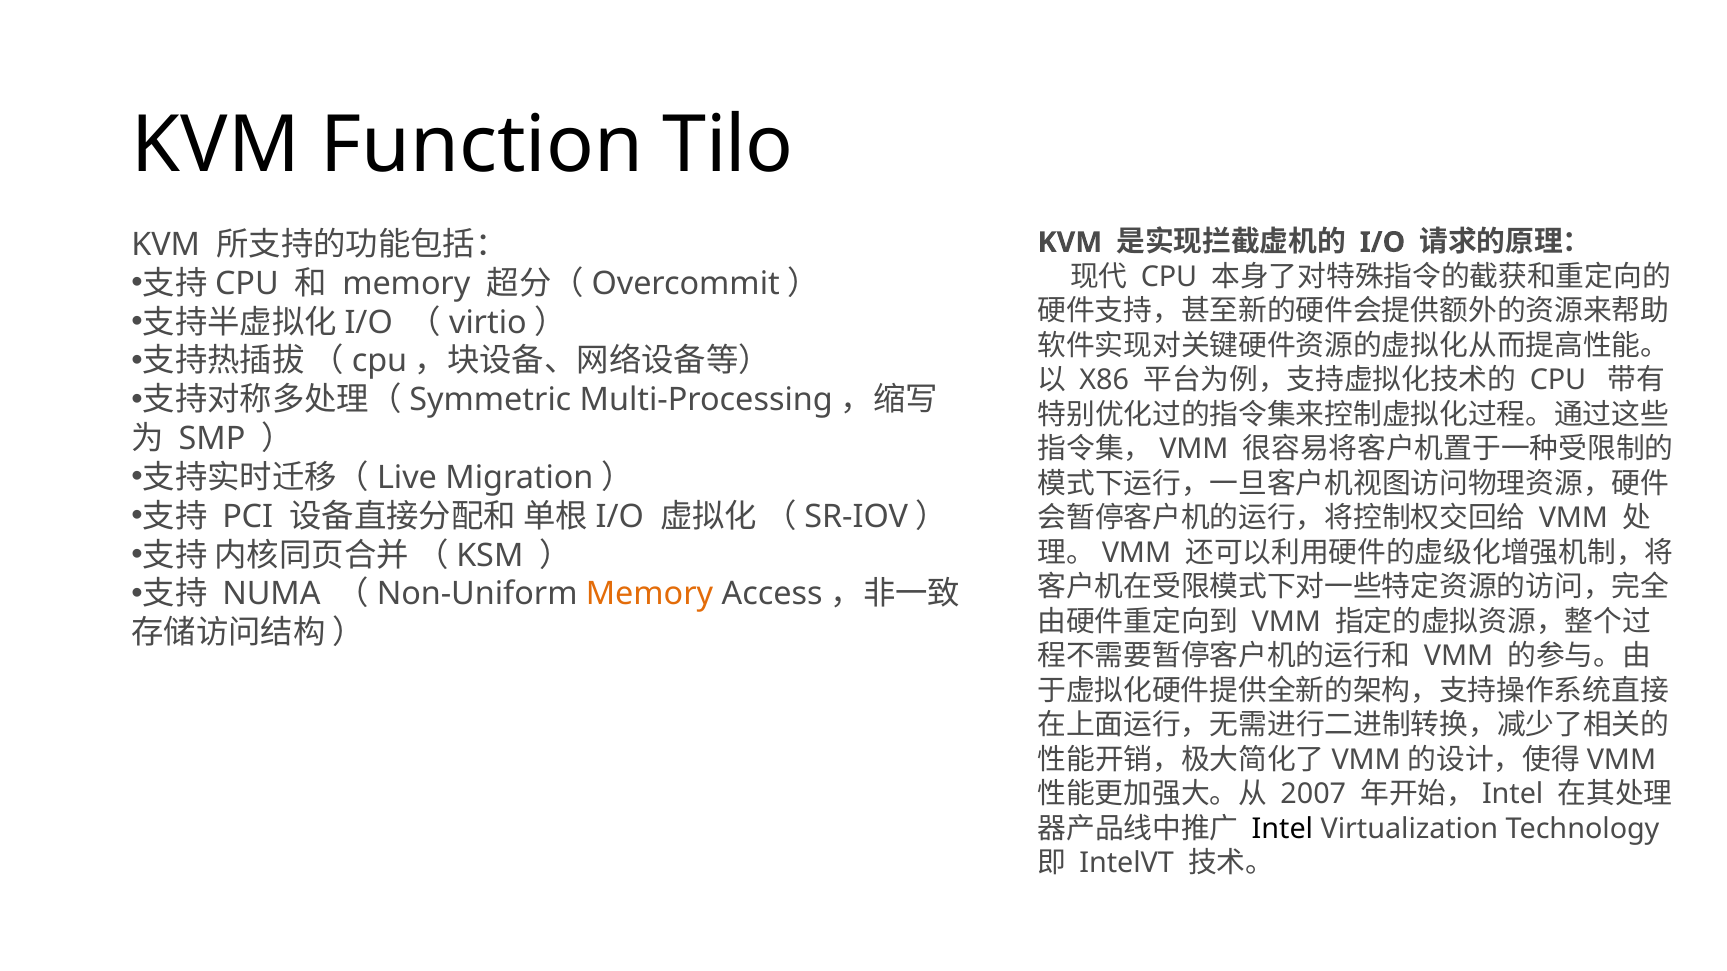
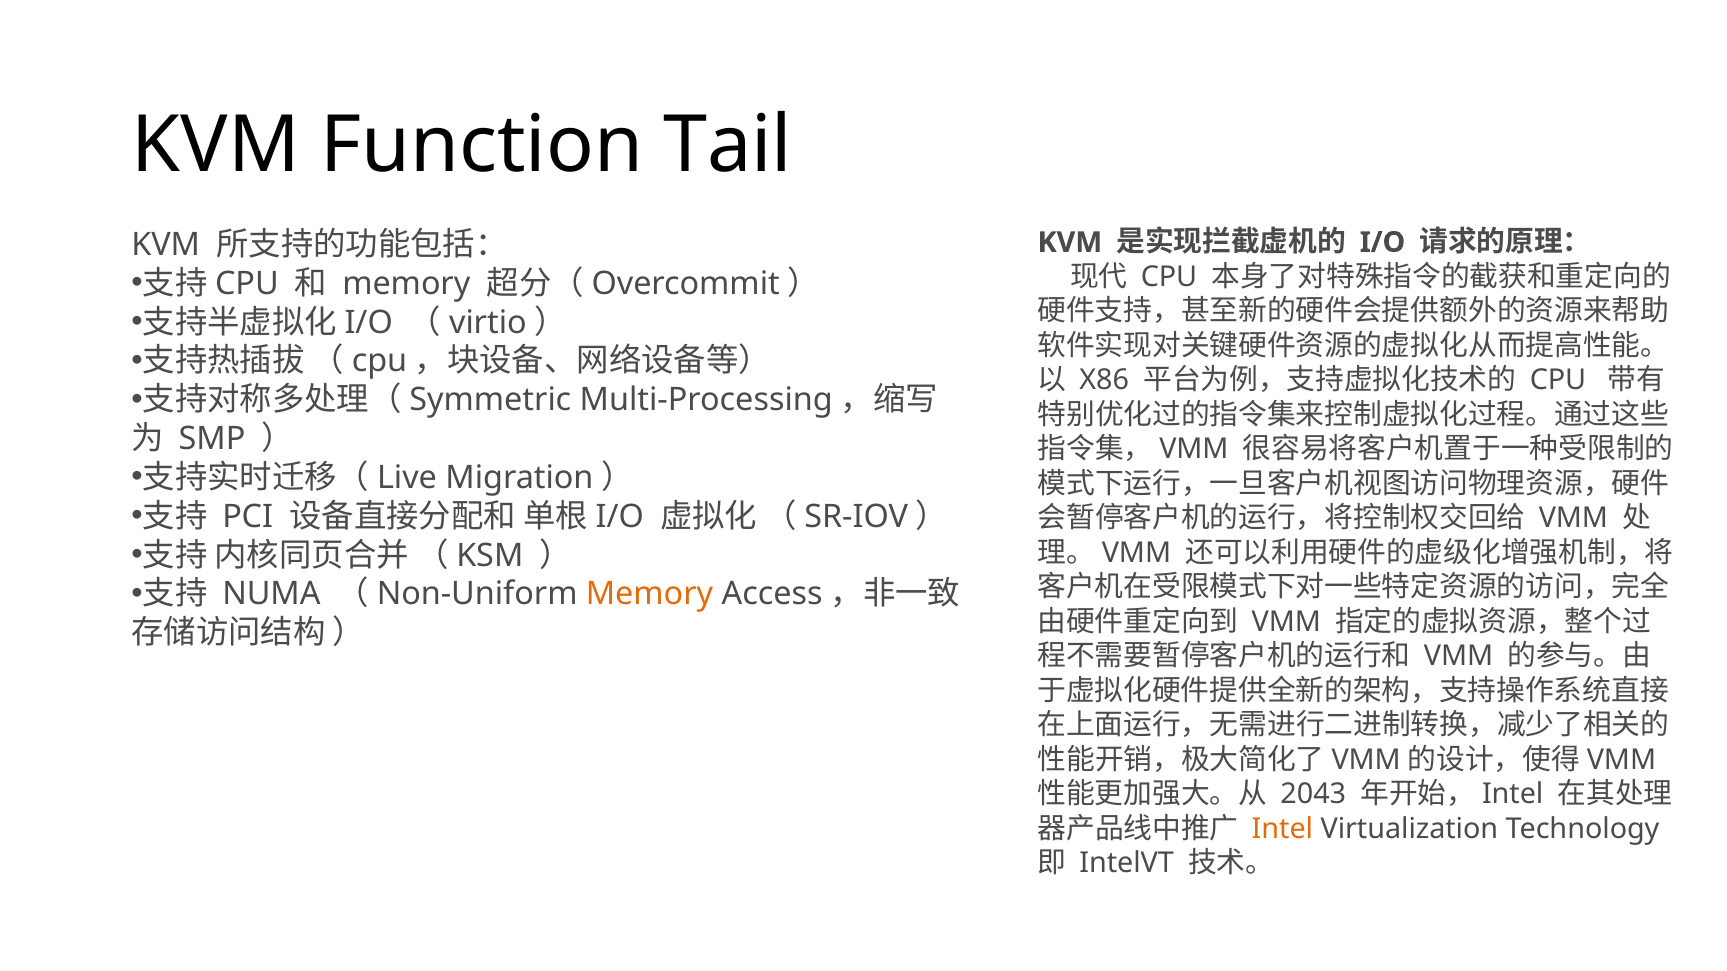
Tilo: Tilo -> Tail
2007: 2007 -> 2043
Intel colour: black -> orange
